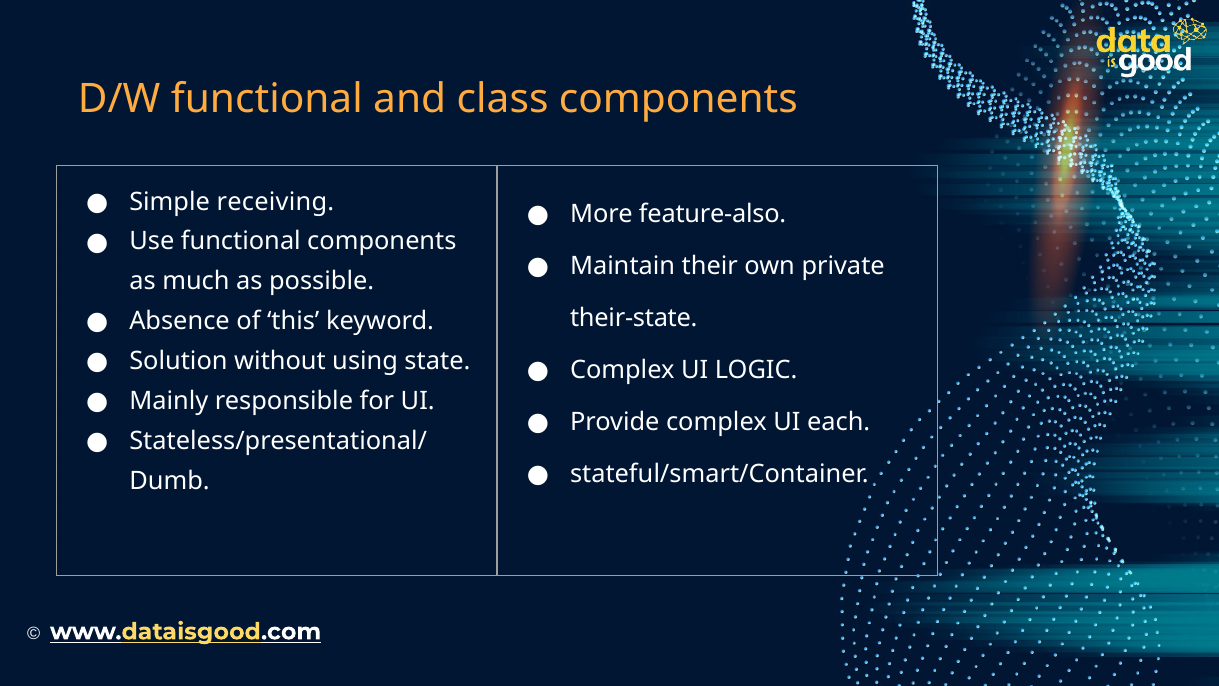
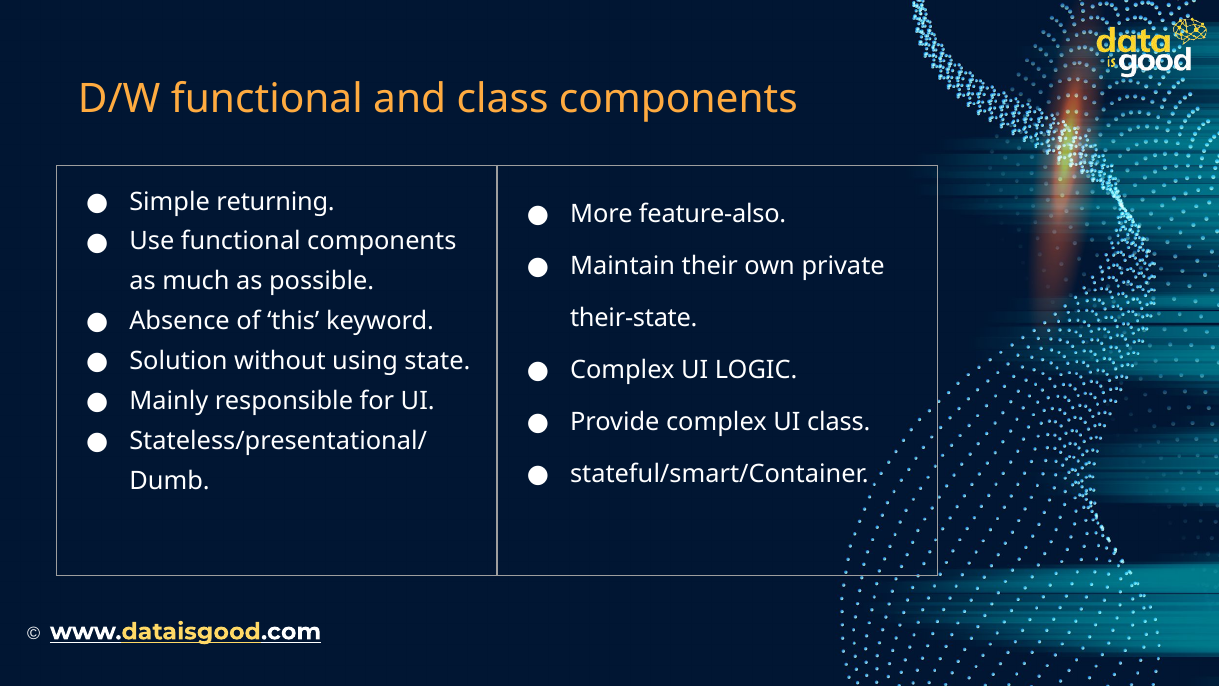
receiving: receiving -> returning
UI each: each -> class
